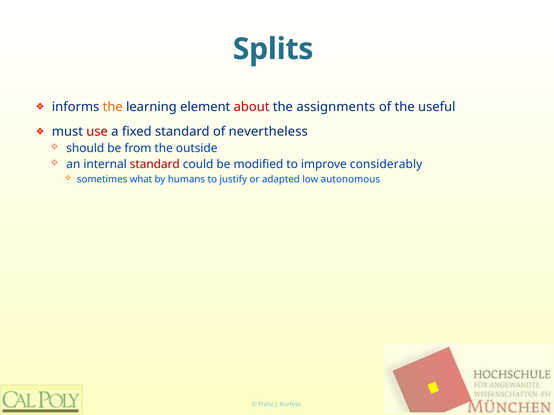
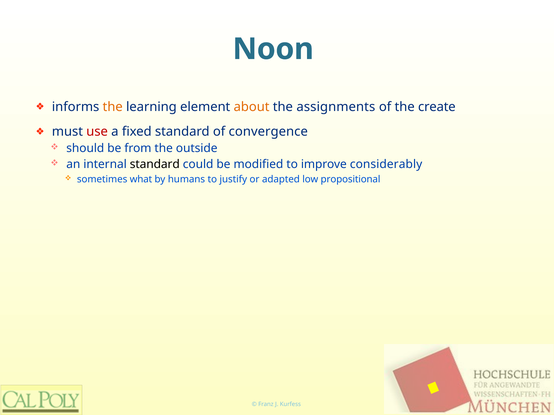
Splits: Splits -> Noon
about colour: red -> orange
useful: useful -> create
nevertheless: nevertheless -> convergence
standard at (155, 165) colour: red -> black
autonomous: autonomous -> propositional
